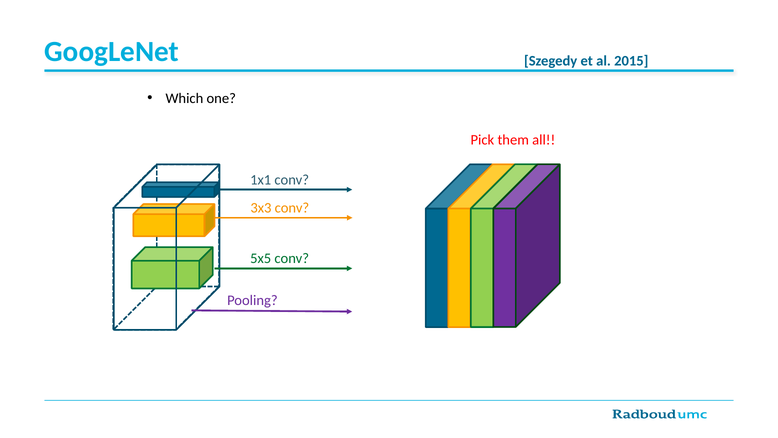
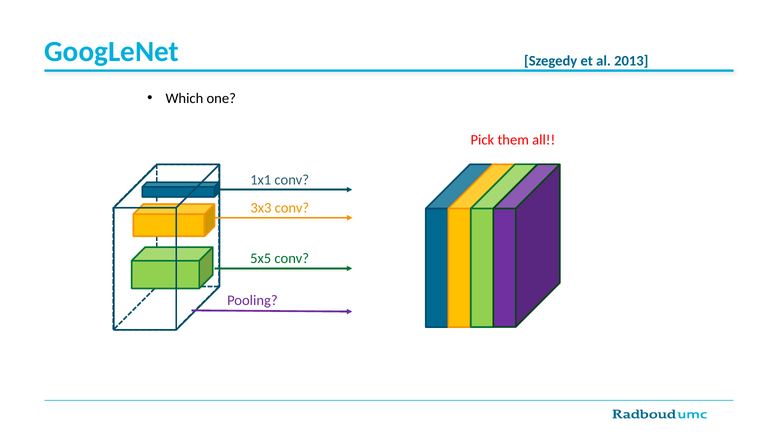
2015: 2015 -> 2013
